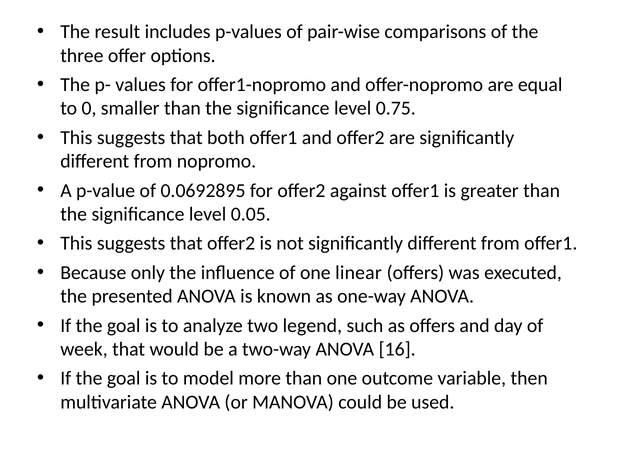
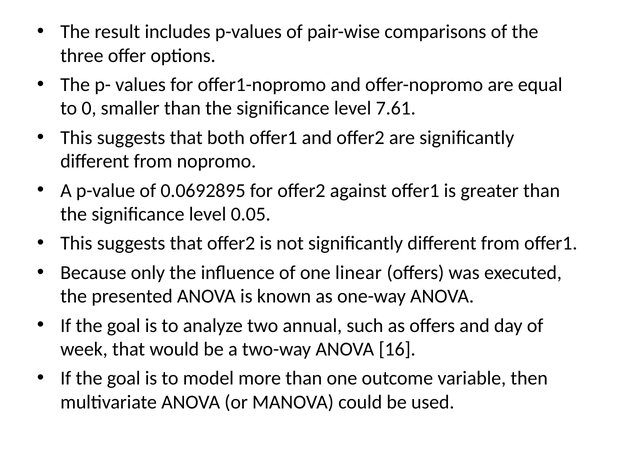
0.75: 0.75 -> 7.61
legend: legend -> annual
